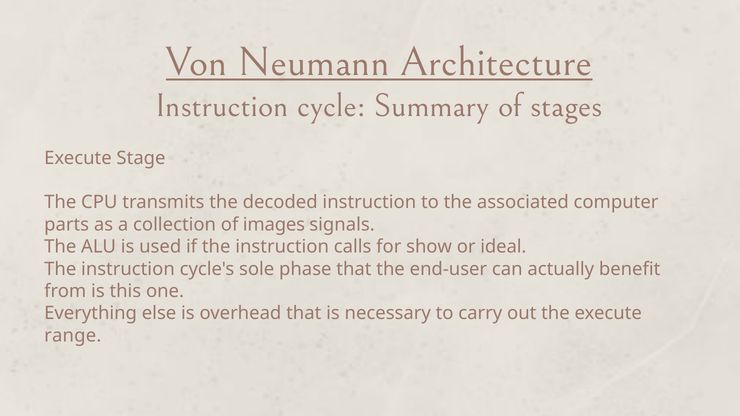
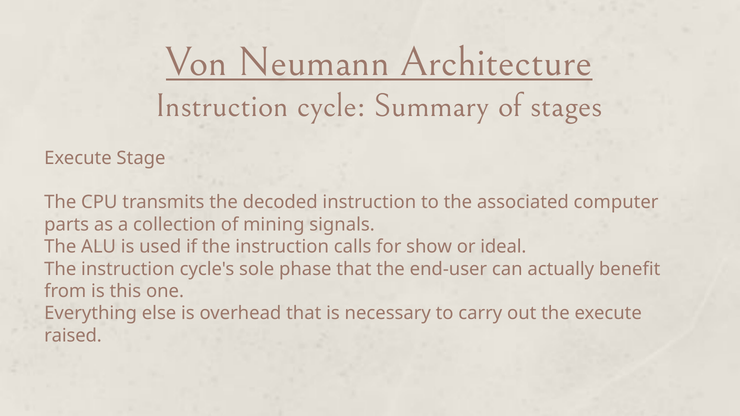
images: images -> mining
range: range -> raised
